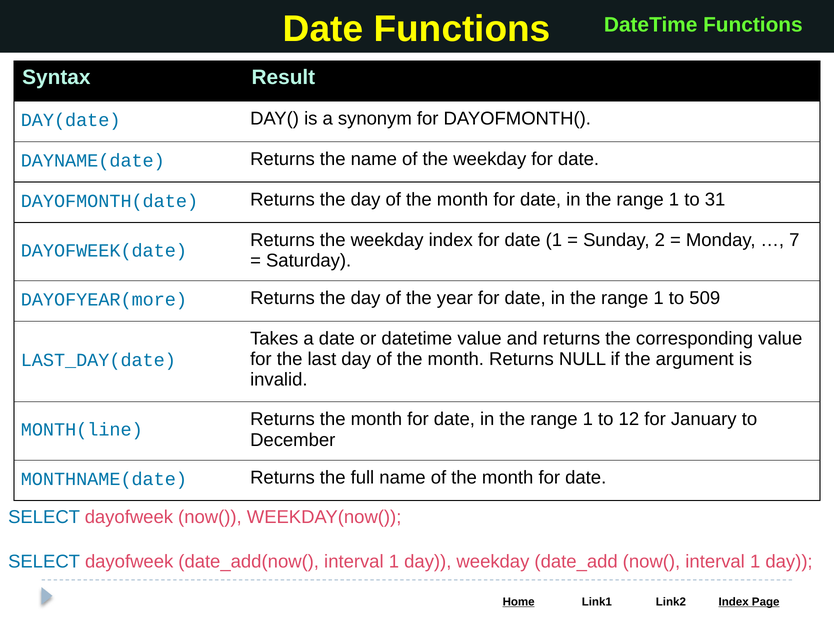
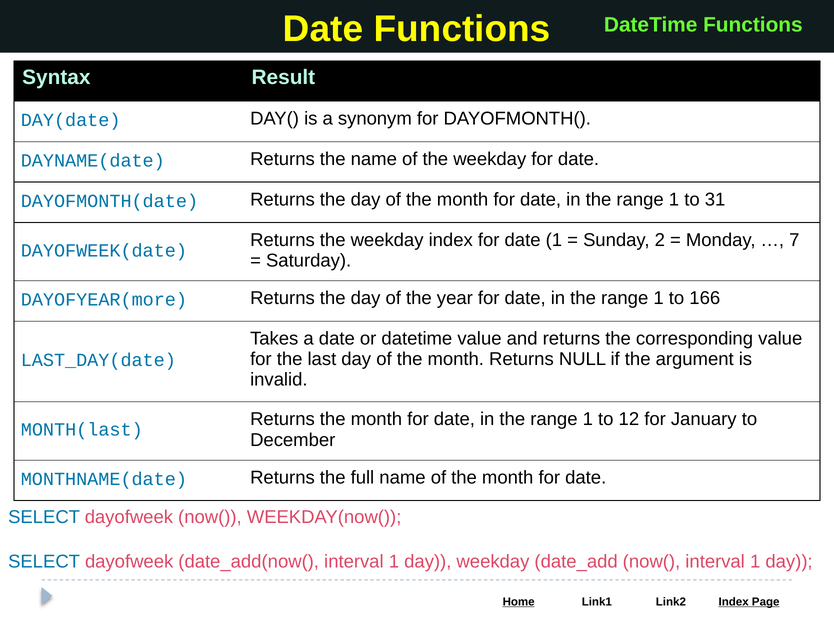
509: 509 -> 166
MONTH(line: MONTH(line -> MONTH(last
